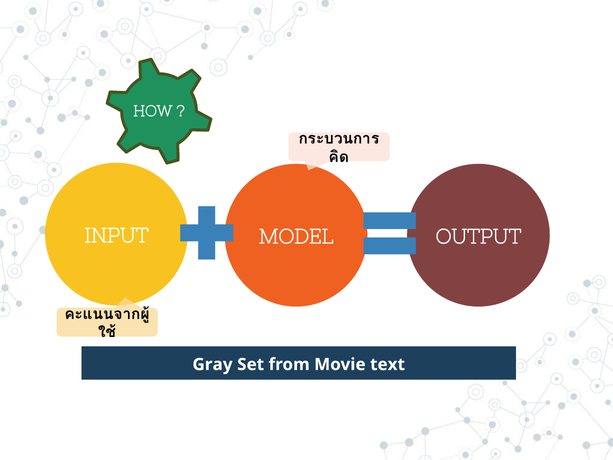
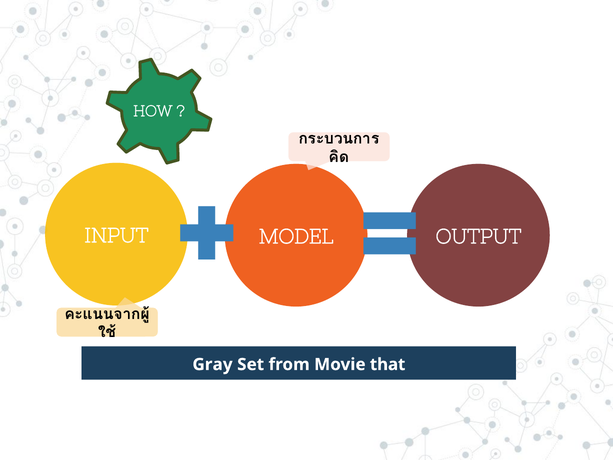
text: text -> that
